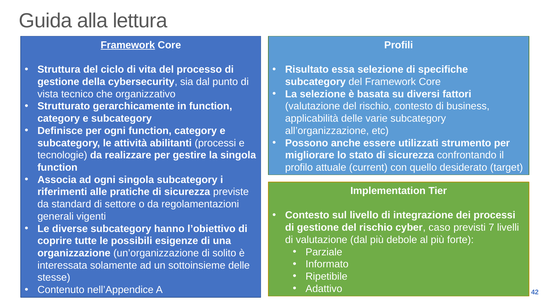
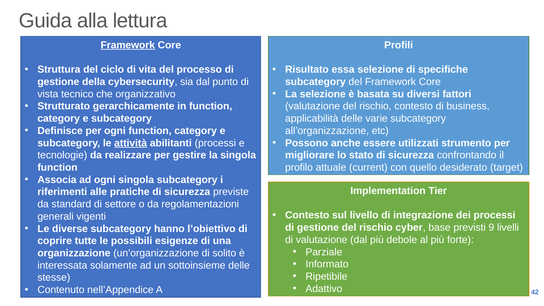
attività underline: none -> present
caso: caso -> base
7: 7 -> 9
